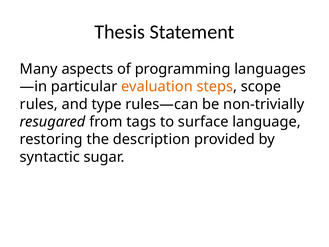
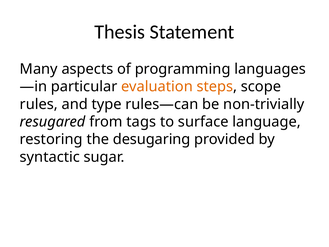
description: description -> desugaring
